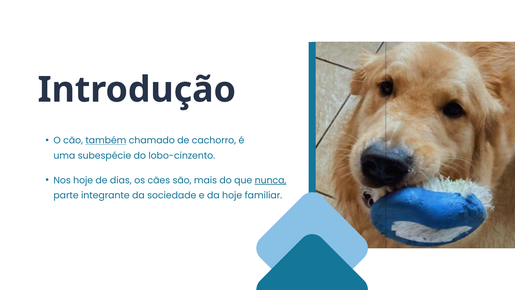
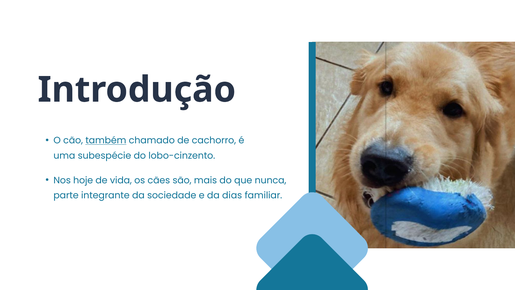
dias: dias -> vida
nunca underline: present -> none
da hoje: hoje -> dias
